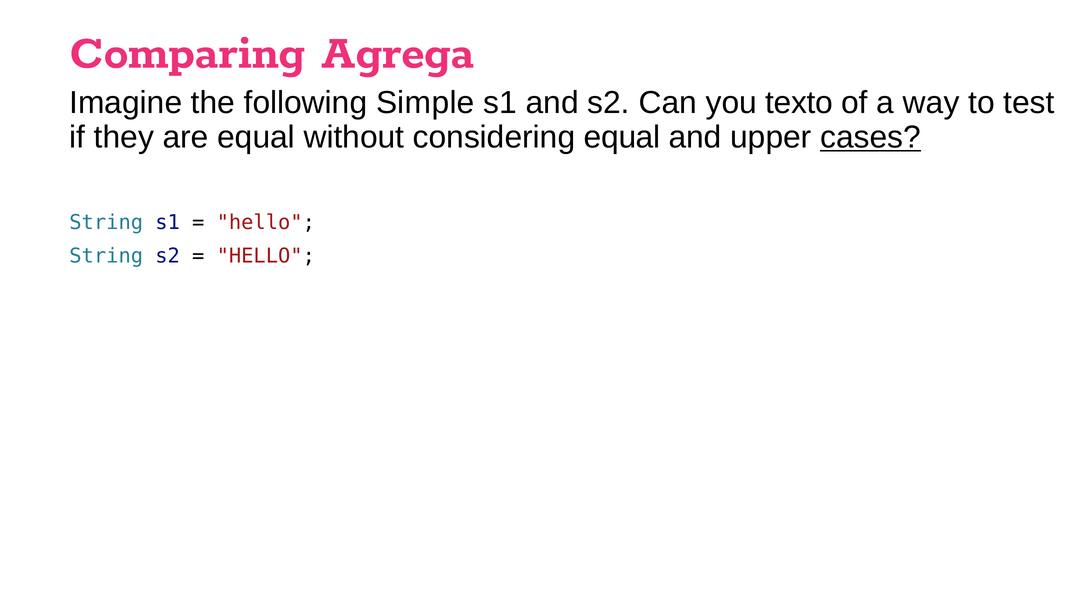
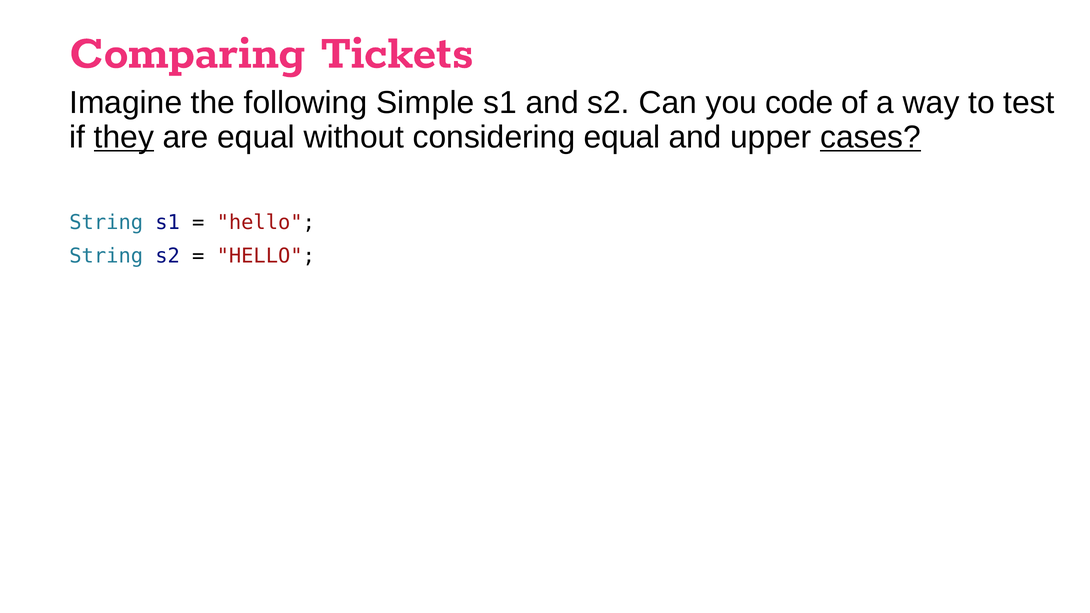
Agrega: Agrega -> Tickets
texto: texto -> code
they underline: none -> present
